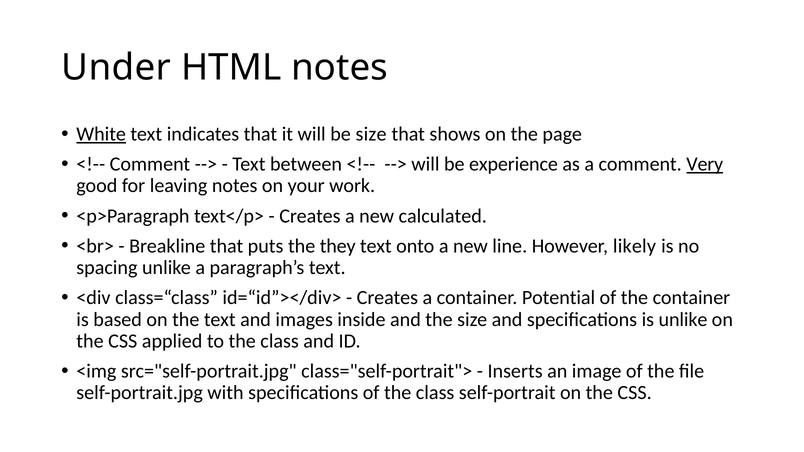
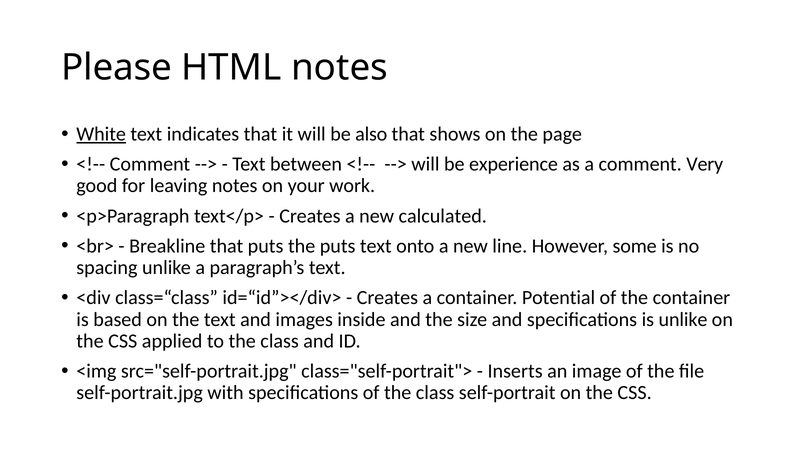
Under: Under -> Please
be size: size -> also
Very underline: present -> none
the they: they -> puts
likely: likely -> some
